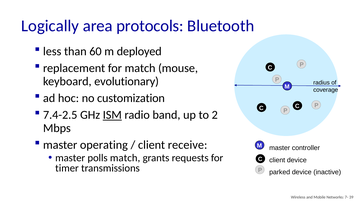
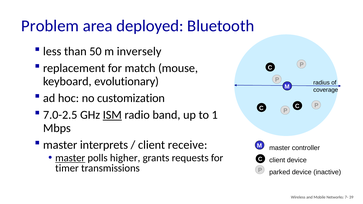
Logically: Logically -> Problem
protocols: protocols -> deployed
60: 60 -> 50
deployed: deployed -> inversely
7.4-2.5: 7.4-2.5 -> 7.0-2.5
2: 2 -> 1
operating: operating -> interprets
master at (70, 158) underline: none -> present
polls match: match -> higher
